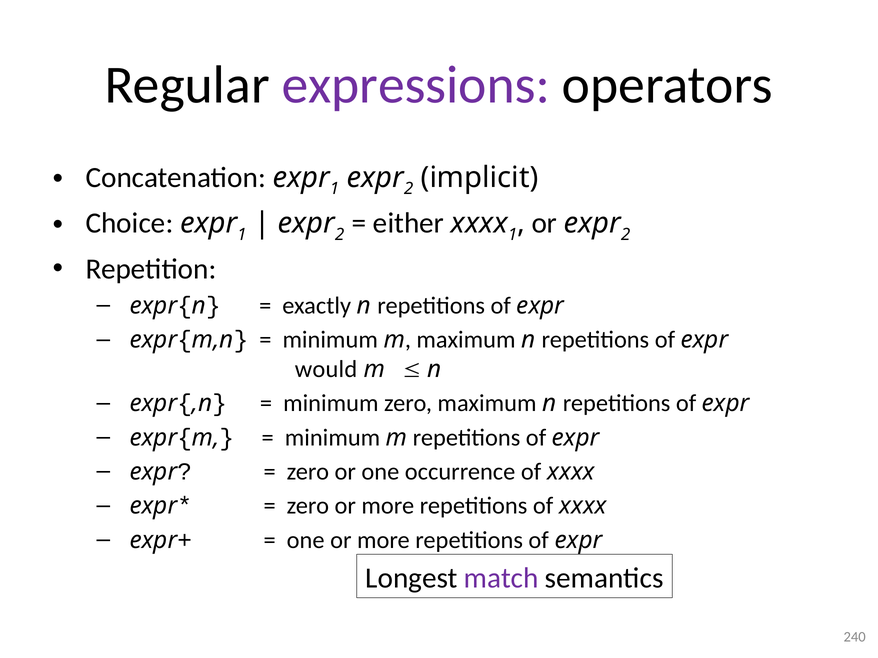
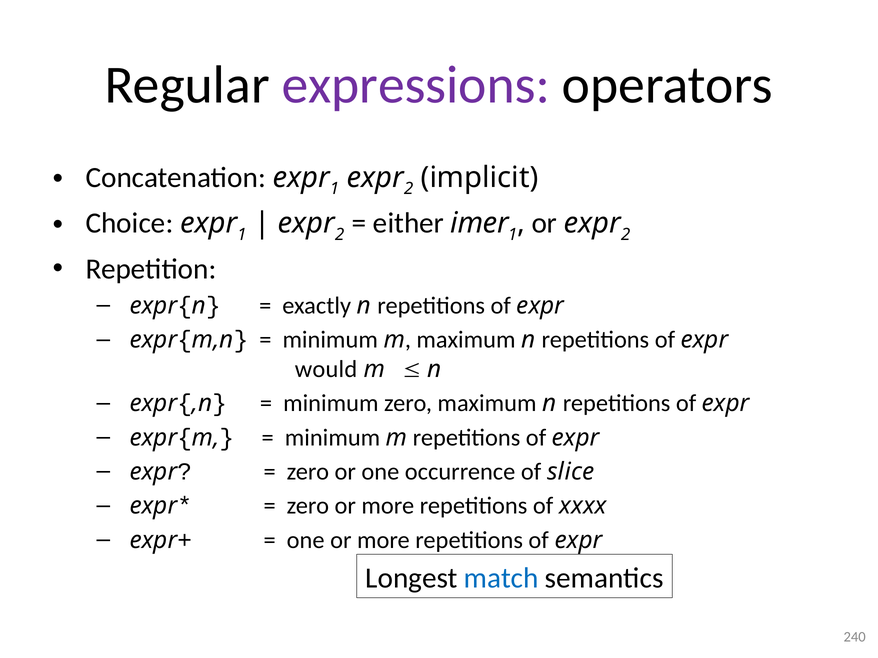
either xxxx: xxxx -> imer
occurrence of xxxx: xxxx -> slice
match colour: purple -> blue
